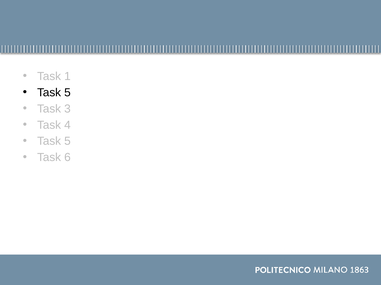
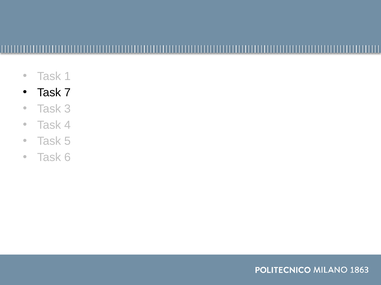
5 at (67, 93): 5 -> 7
